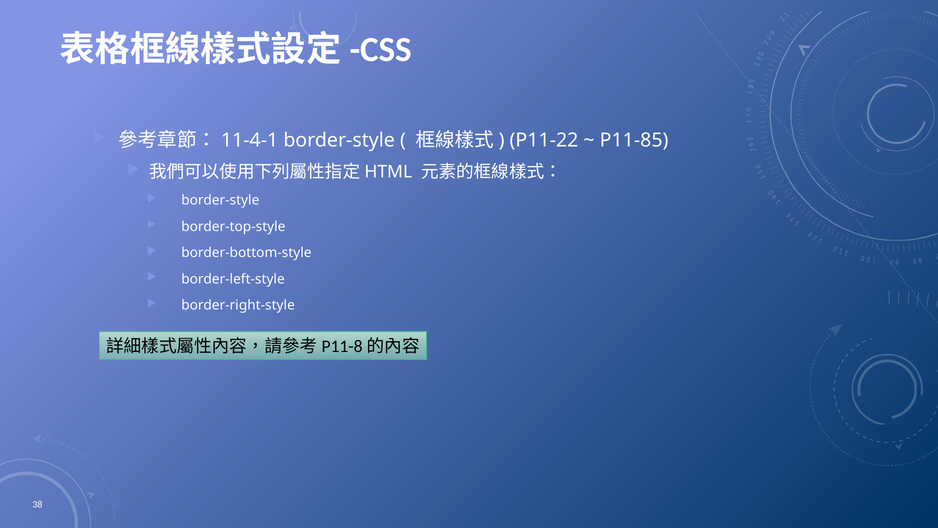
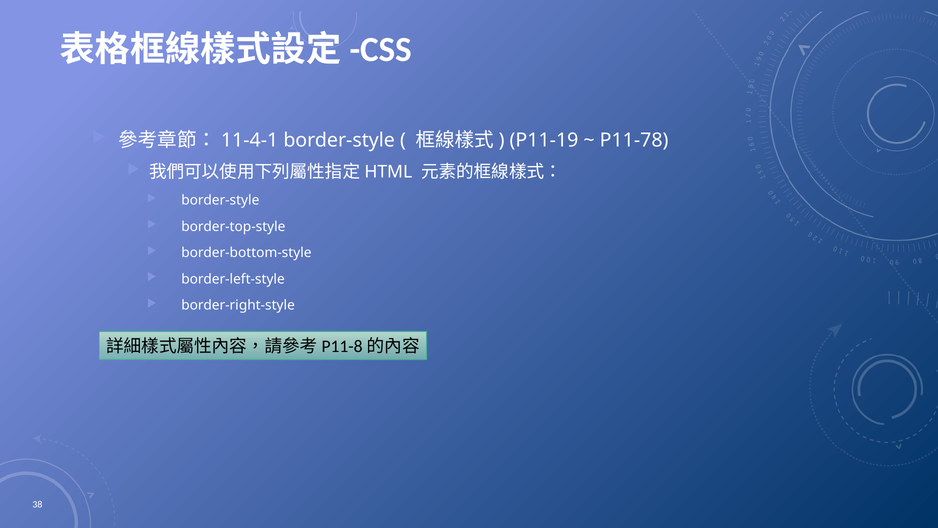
P11-22: P11-22 -> P11-19
P11-85: P11-85 -> P11-78
